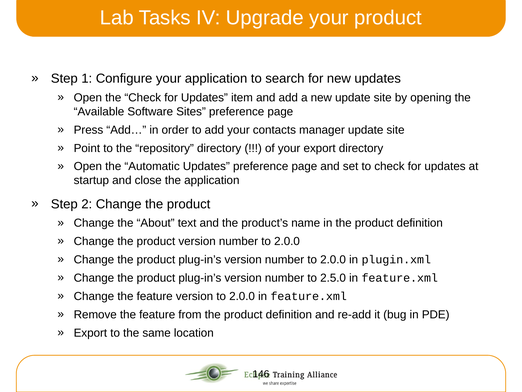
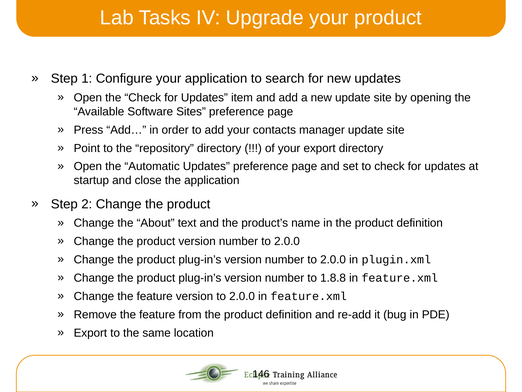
2.5.0: 2.5.0 -> 1.8.8
